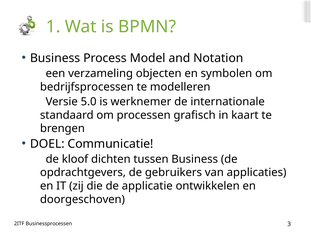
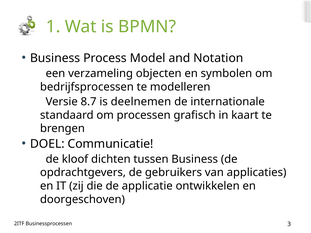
5.0: 5.0 -> 8.7
werknemer: werknemer -> deelnemen
